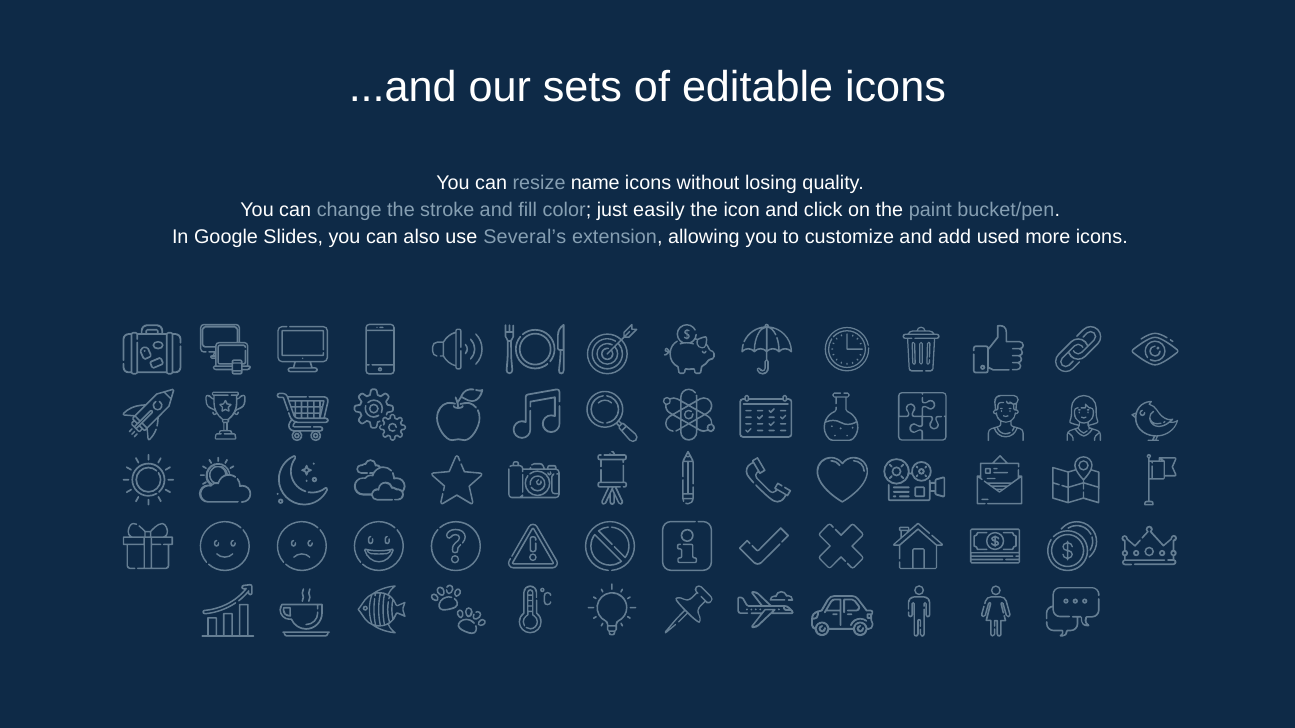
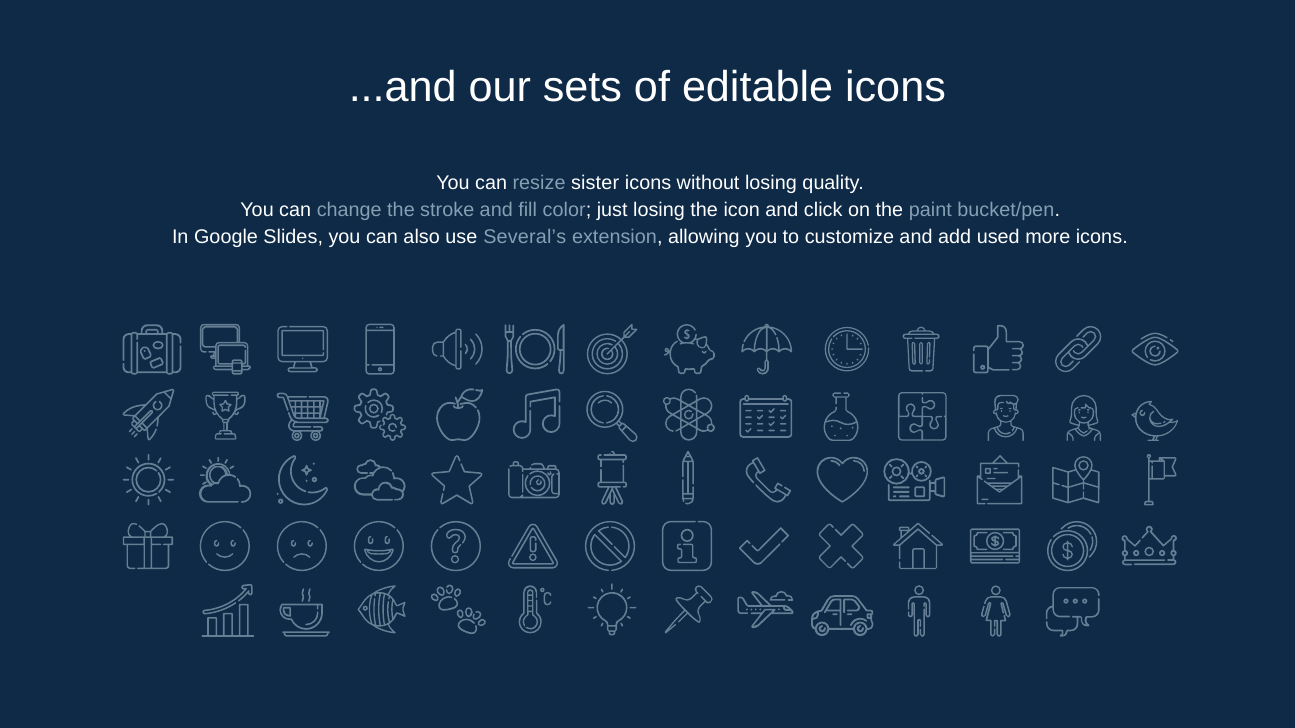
name: name -> sister
just easily: easily -> losing
